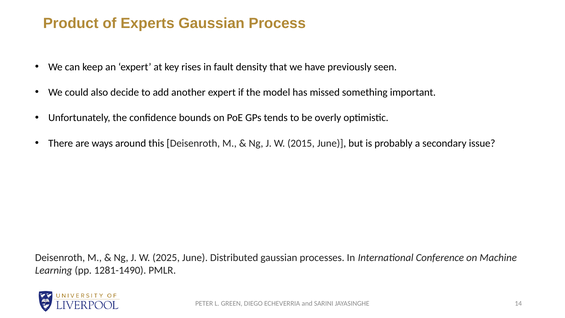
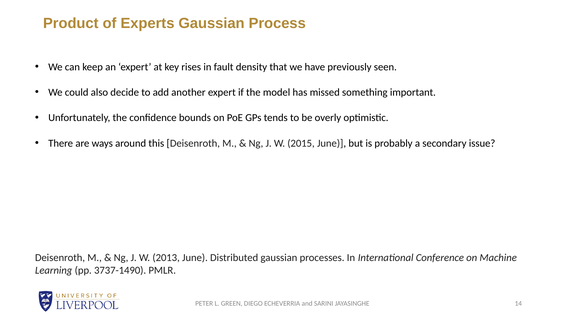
2025: 2025 -> 2013
1281-1490: 1281-1490 -> 3737-1490
